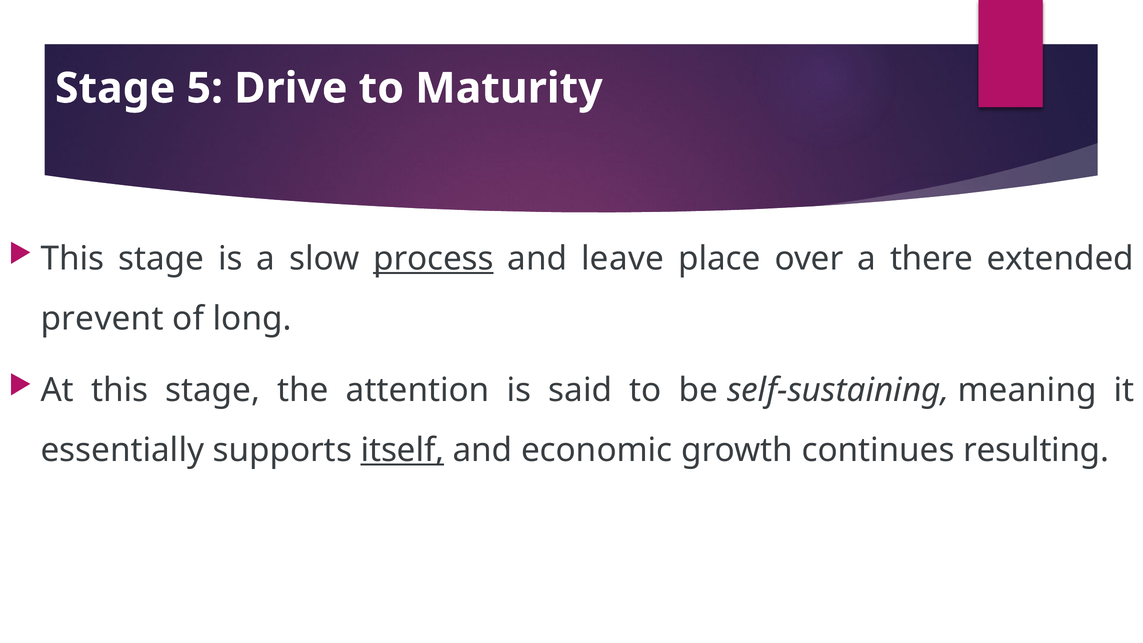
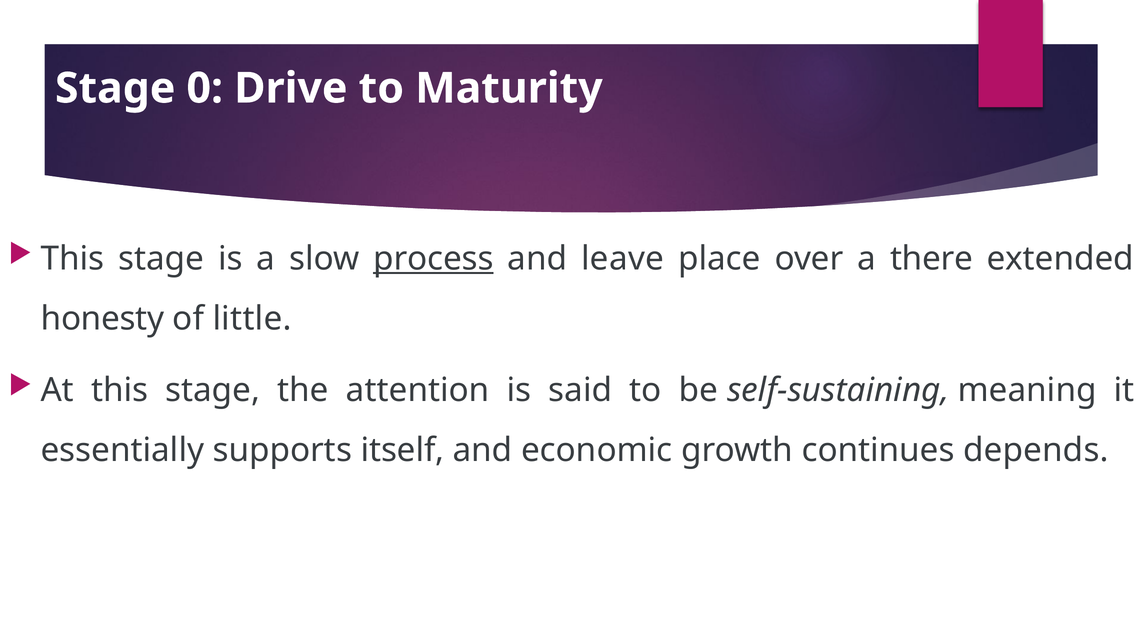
5: 5 -> 0
prevent: prevent -> honesty
long: long -> little
itself underline: present -> none
resulting: resulting -> depends
